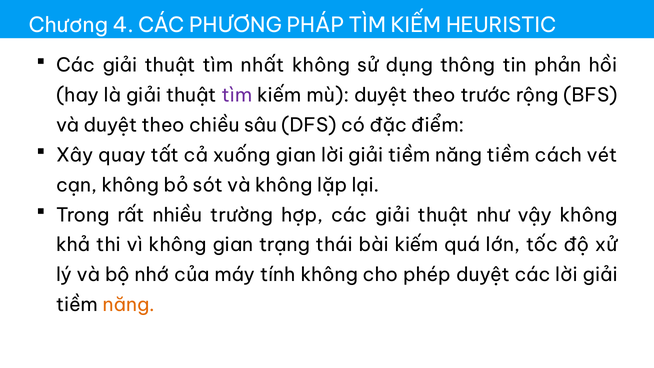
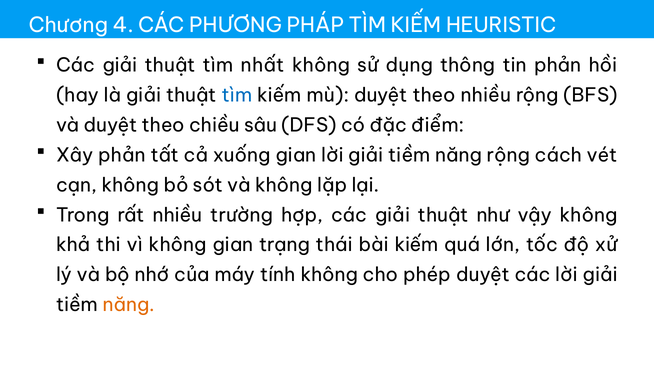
tìm at (237, 95) colour: purple -> blue
theo trước: trước -> nhiều
Xây quay: quay -> phản
năng tiềm: tiềm -> rộng
